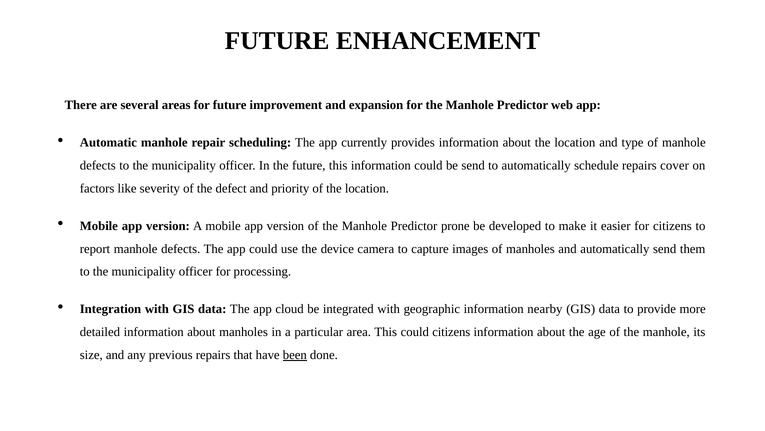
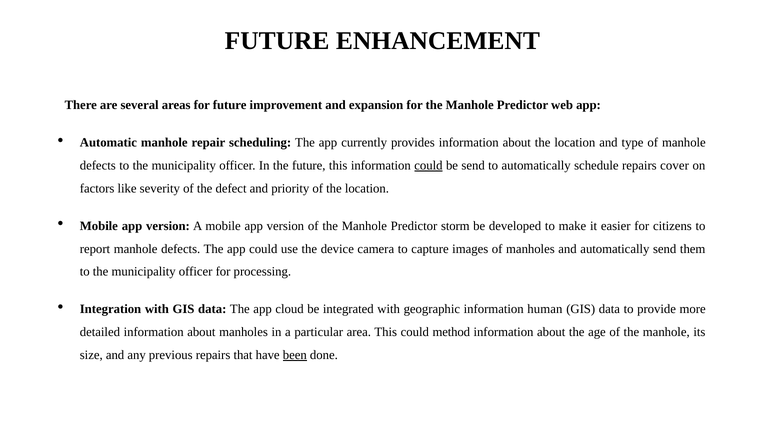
could at (428, 165) underline: none -> present
prone: prone -> storm
nearby: nearby -> human
could citizens: citizens -> method
